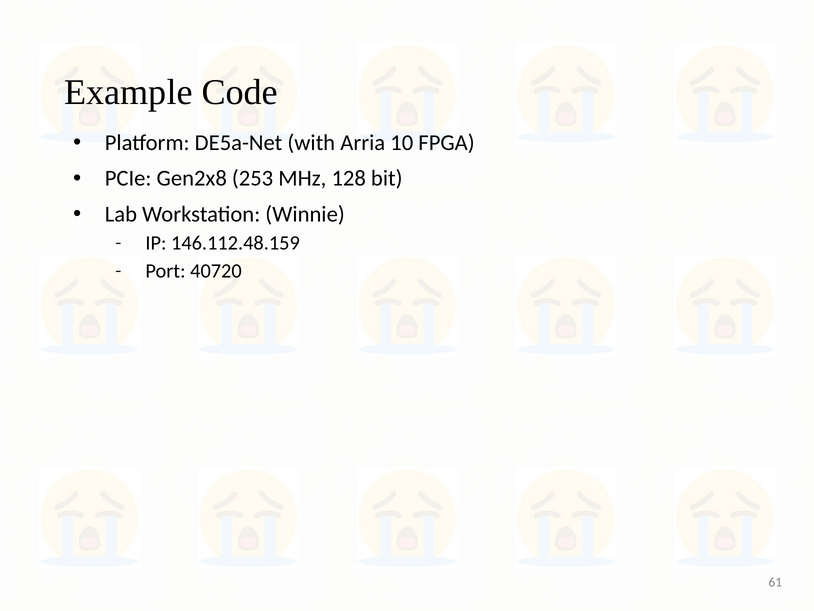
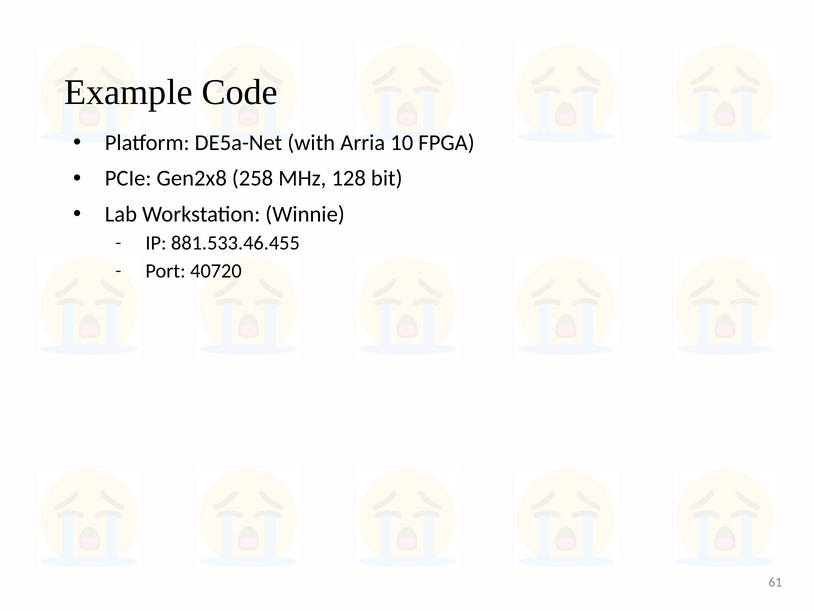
253: 253 -> 258
146.112.48.159: 146.112.48.159 -> 881.533.46.455
